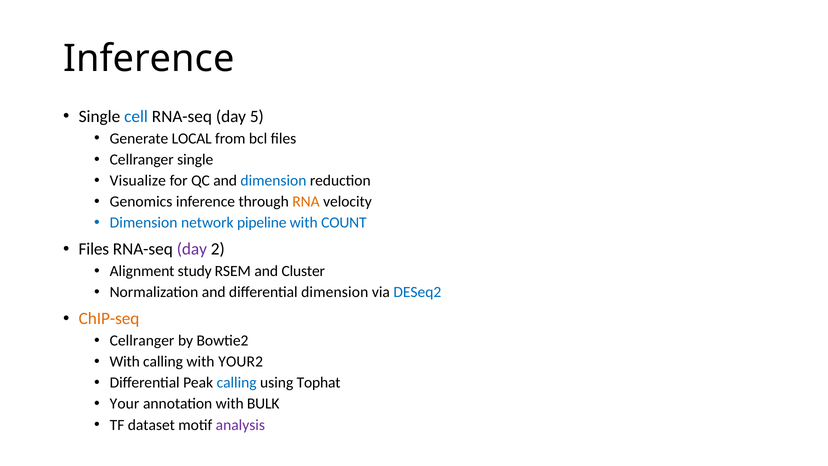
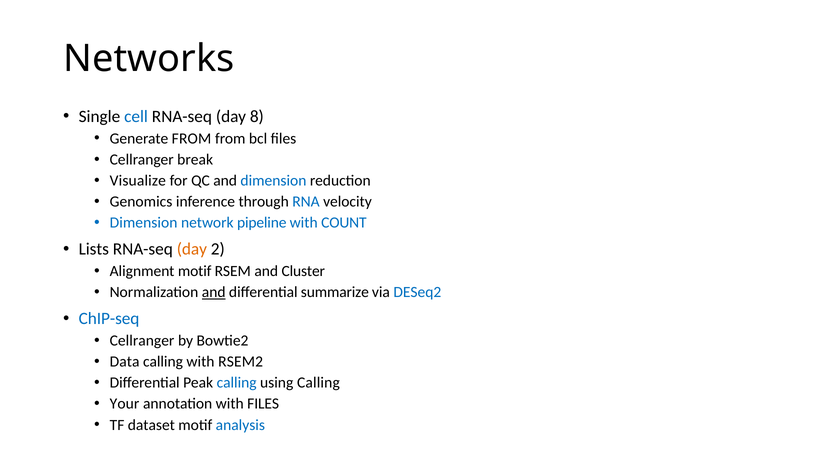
Inference at (149, 59): Inference -> Networks
5: 5 -> 8
Generate LOCAL: LOCAL -> FROM
Cellranger single: single -> break
RNA colour: orange -> blue
Files at (94, 249): Files -> Lists
day at (192, 249) colour: purple -> orange
Alignment study: study -> motif
and at (214, 292) underline: none -> present
differential dimension: dimension -> summarize
ChIP-seq colour: orange -> blue
With at (125, 361): With -> Data
YOUR2: YOUR2 -> RSEM2
using Tophat: Tophat -> Calling
with BULK: BULK -> FILES
analysis colour: purple -> blue
